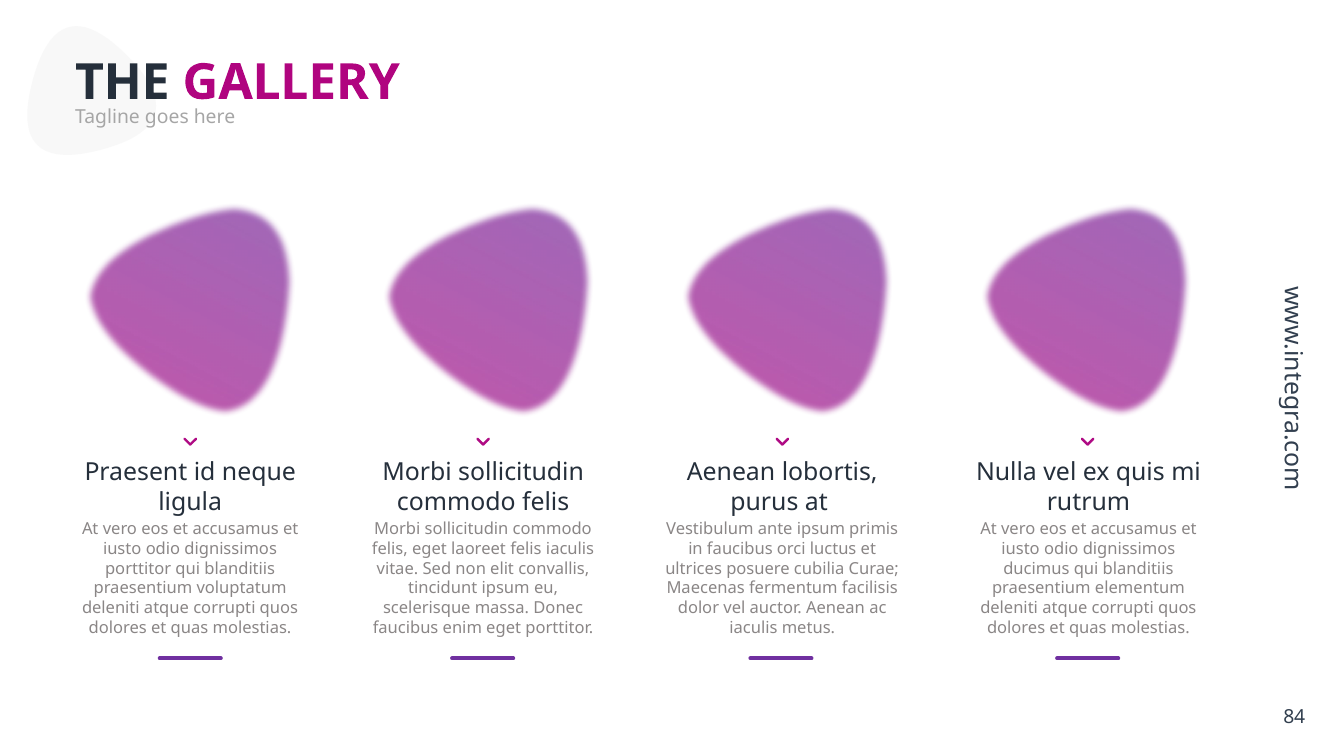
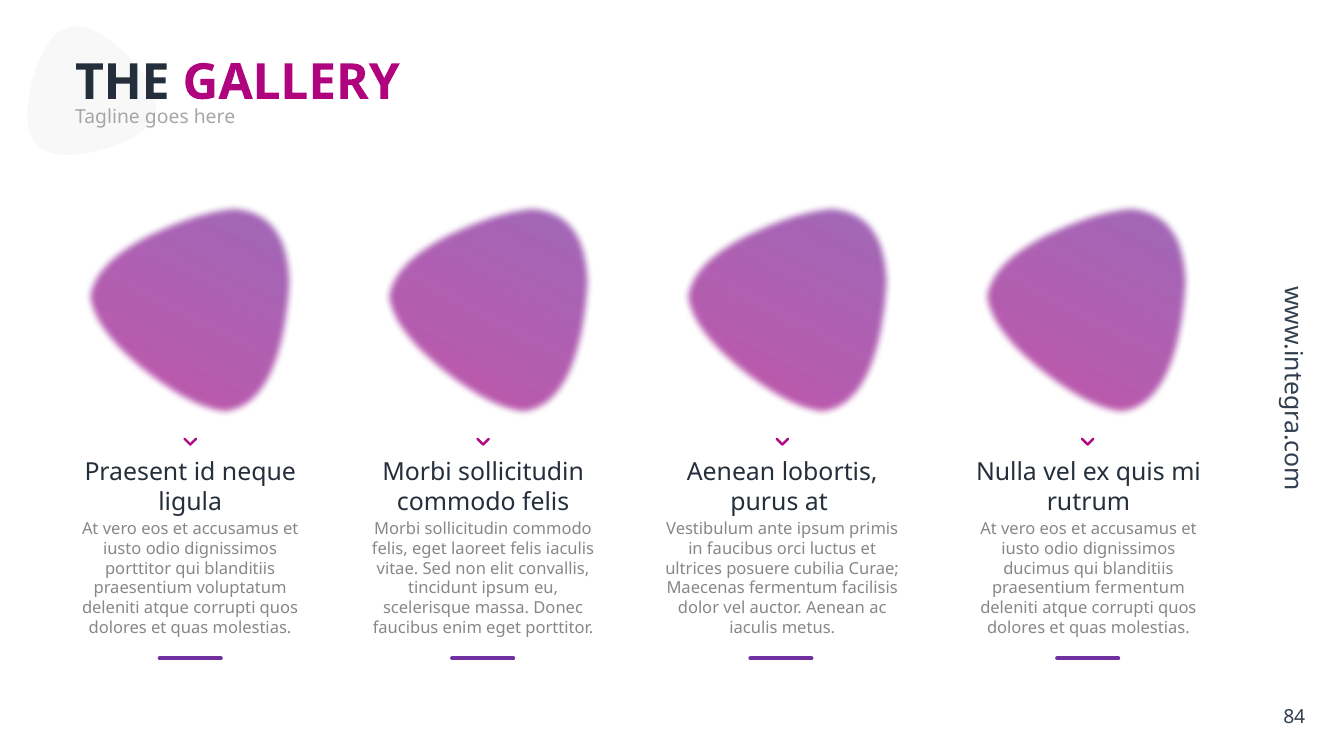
praesentium elementum: elementum -> fermentum
